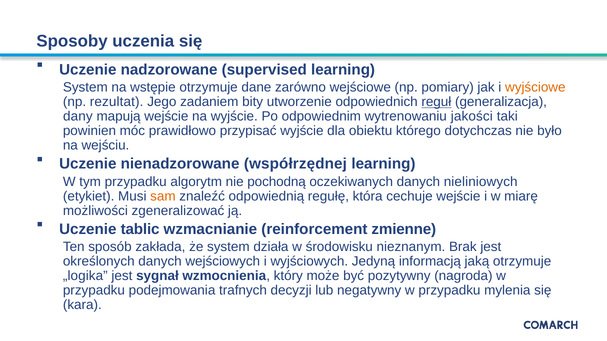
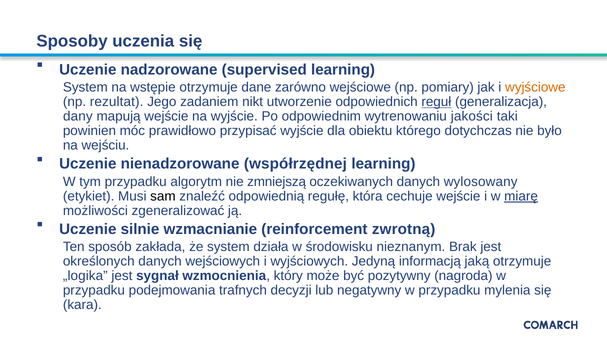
bity: bity -> nikt
pochodną: pochodną -> zmniejszą
nieliniowych: nieliniowych -> wylosowany
sam colour: orange -> black
miarę underline: none -> present
tablic: tablic -> silnie
zmienne: zmienne -> zwrotną
